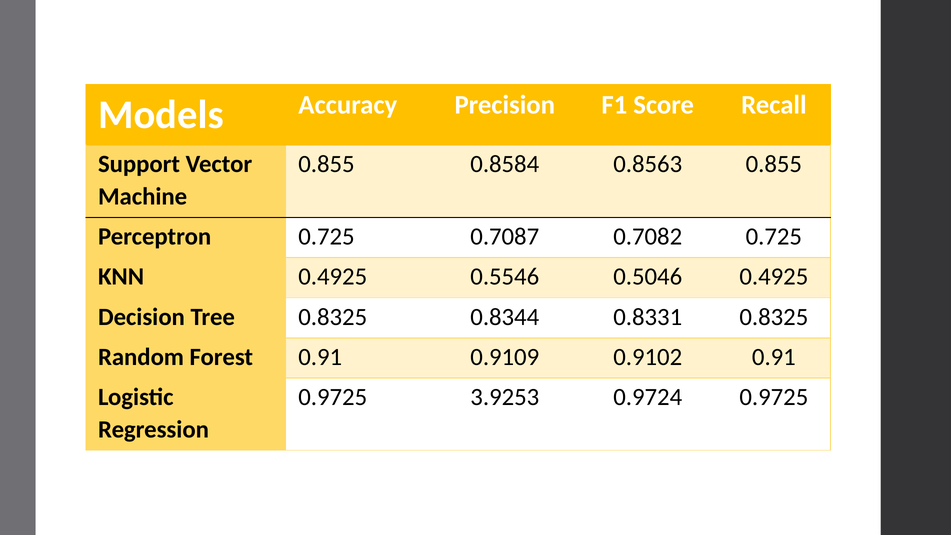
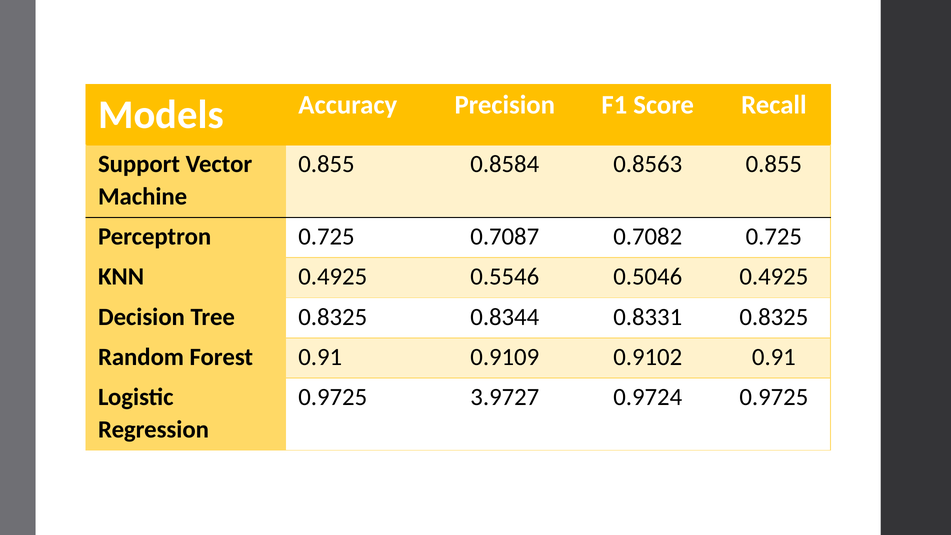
3.9253: 3.9253 -> 3.9727
